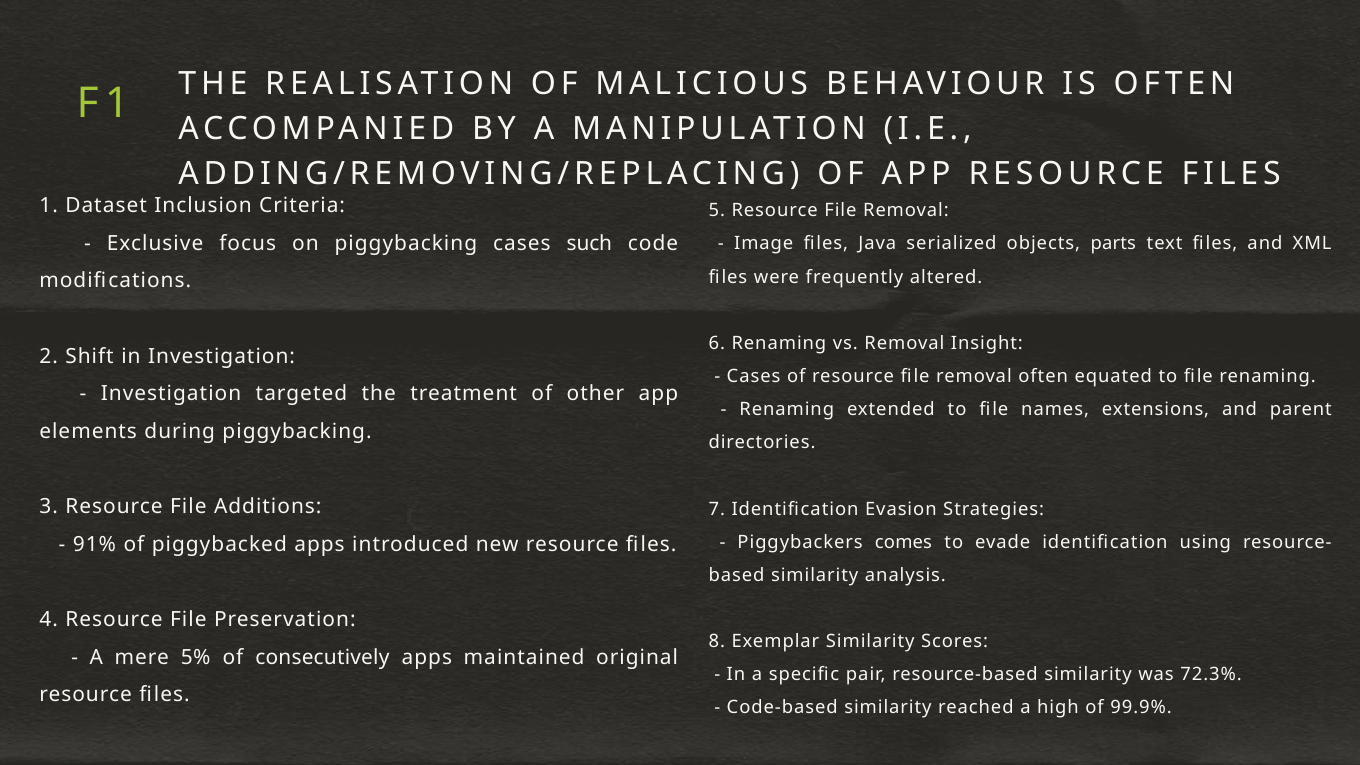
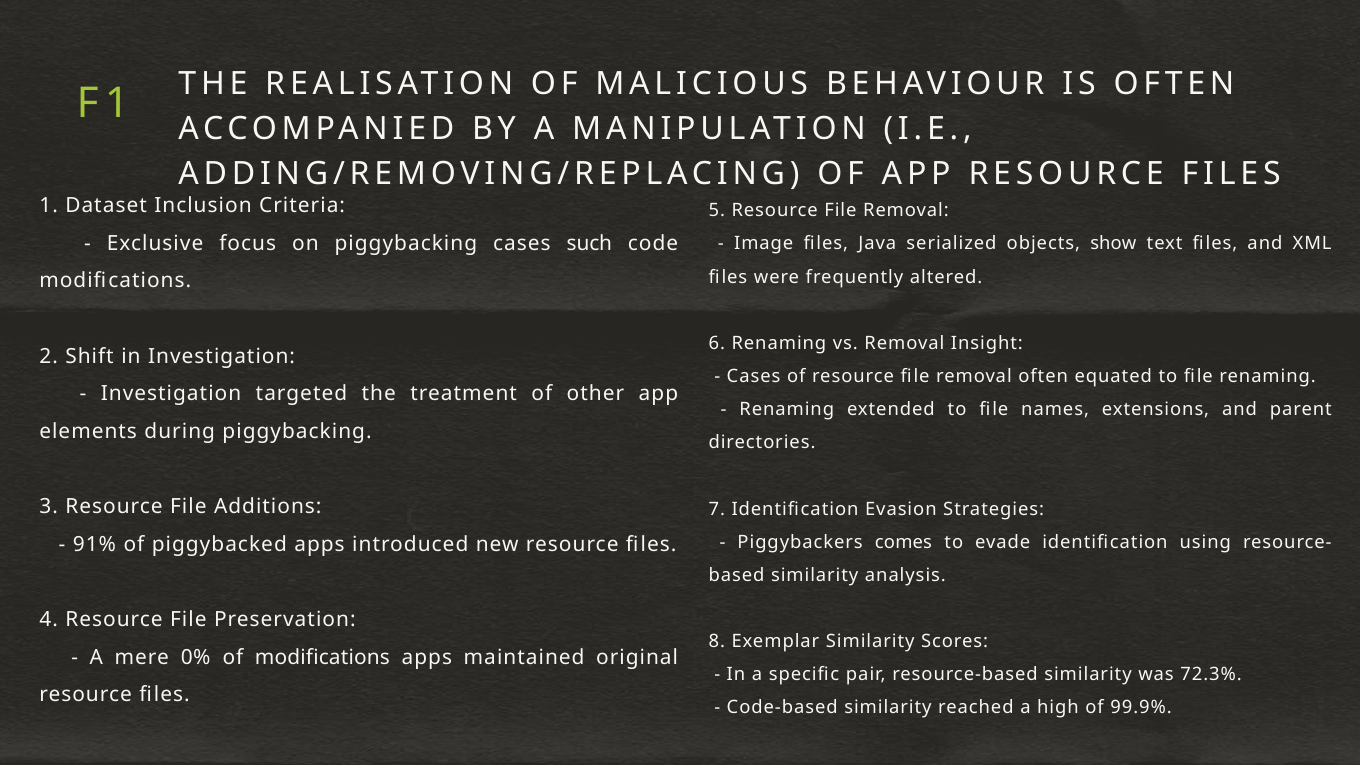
parts: parts -> show
5%: 5% -> 0%
of consecutively: consecutively -> modifications
